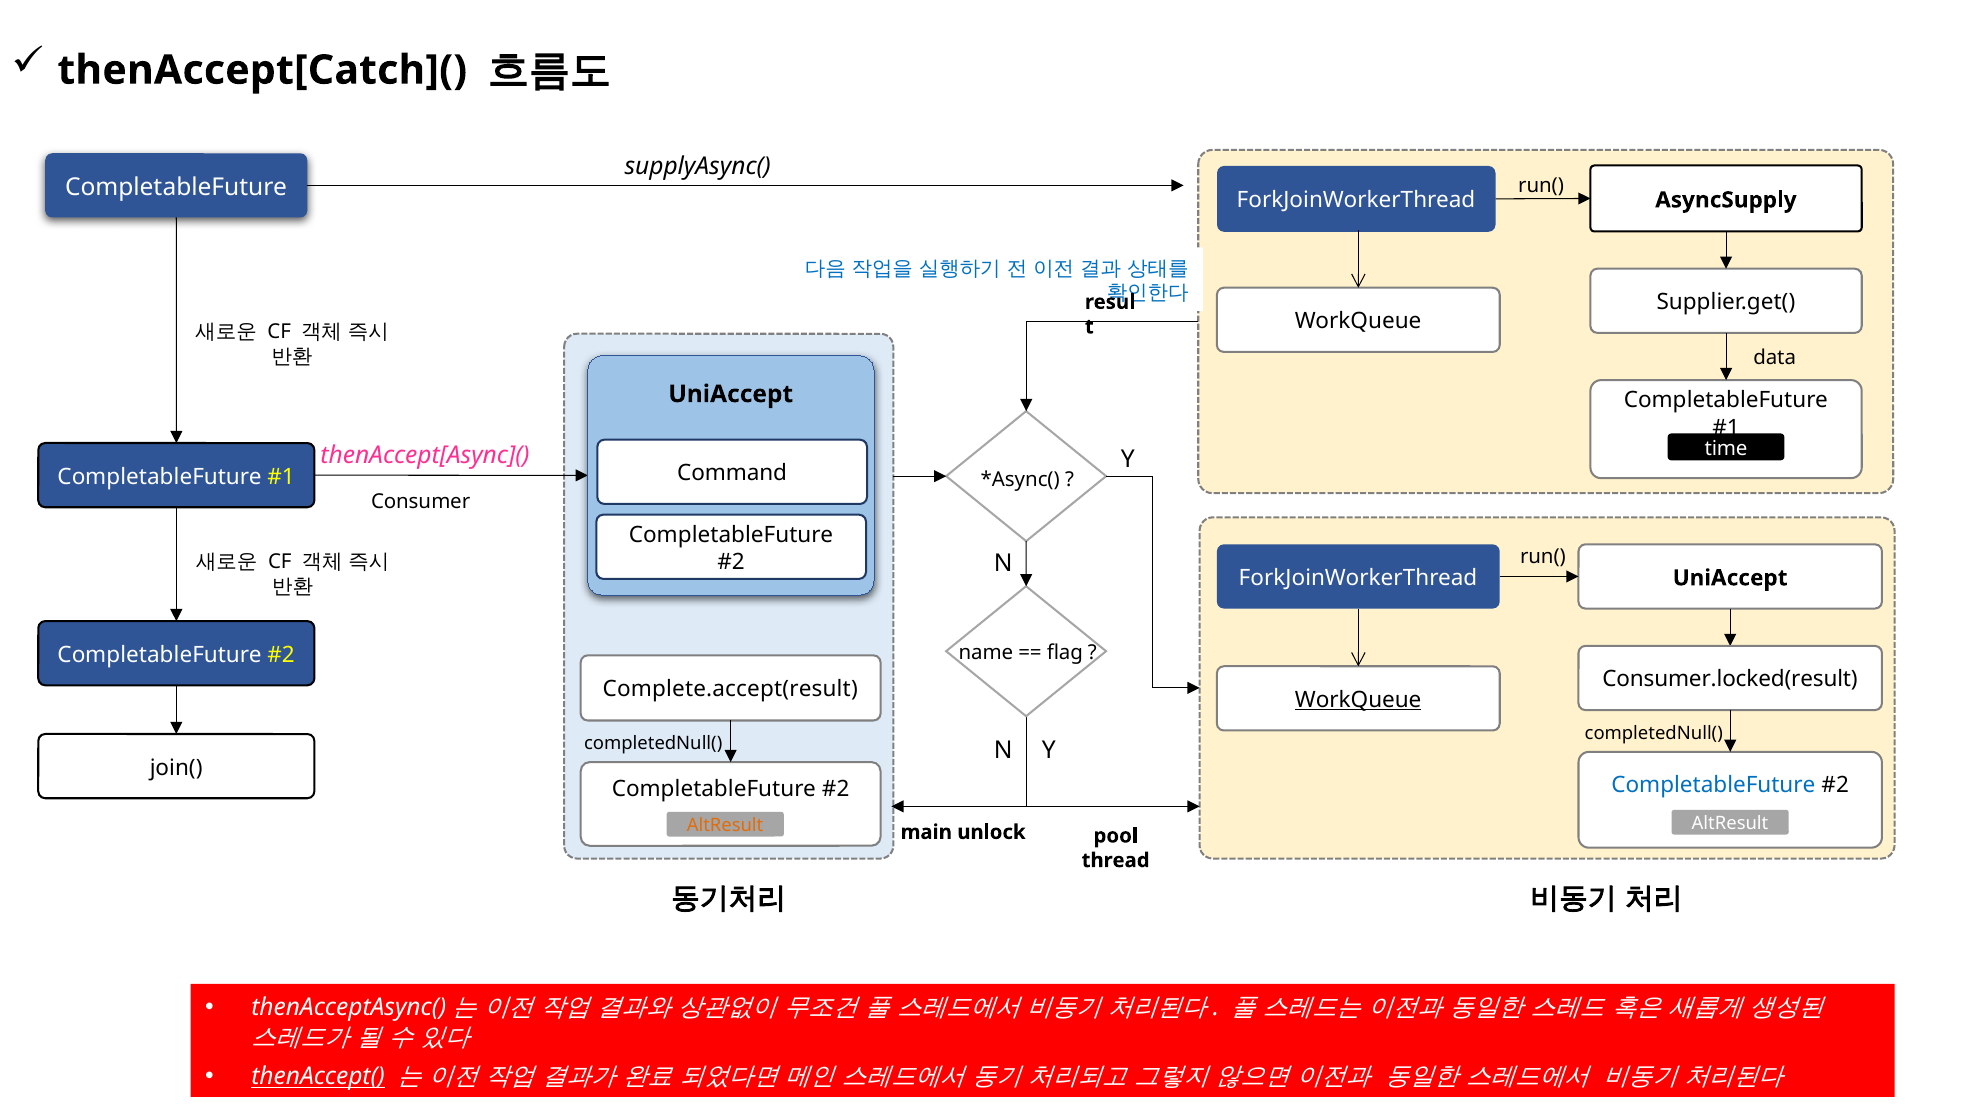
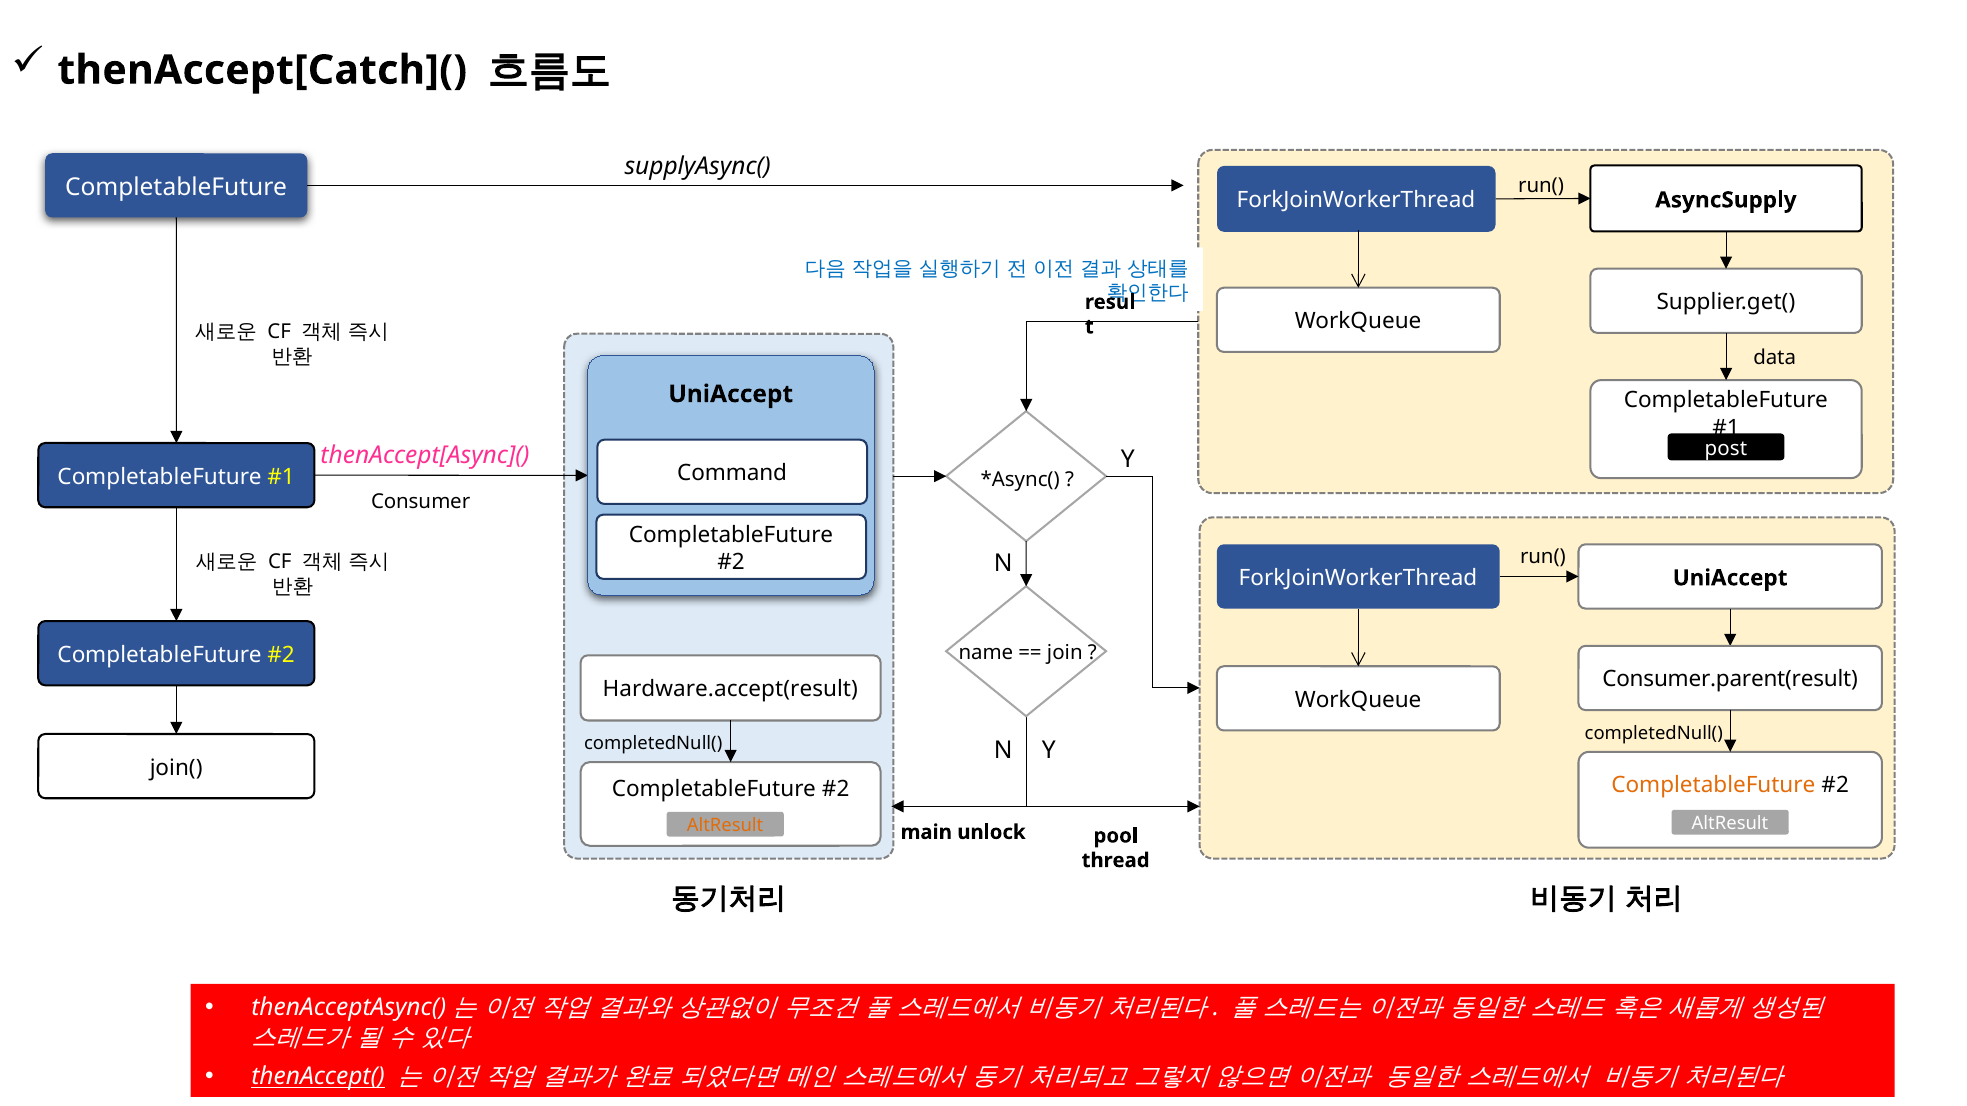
time: time -> post
flag: flag -> join
Consumer.locked(result: Consumer.locked(result -> Consumer.parent(result
Complete.accept(result: Complete.accept(result -> Hardware.accept(result
WorkQueue at (1358, 700) underline: present -> none
CompletableFuture at (1713, 785) colour: blue -> orange
